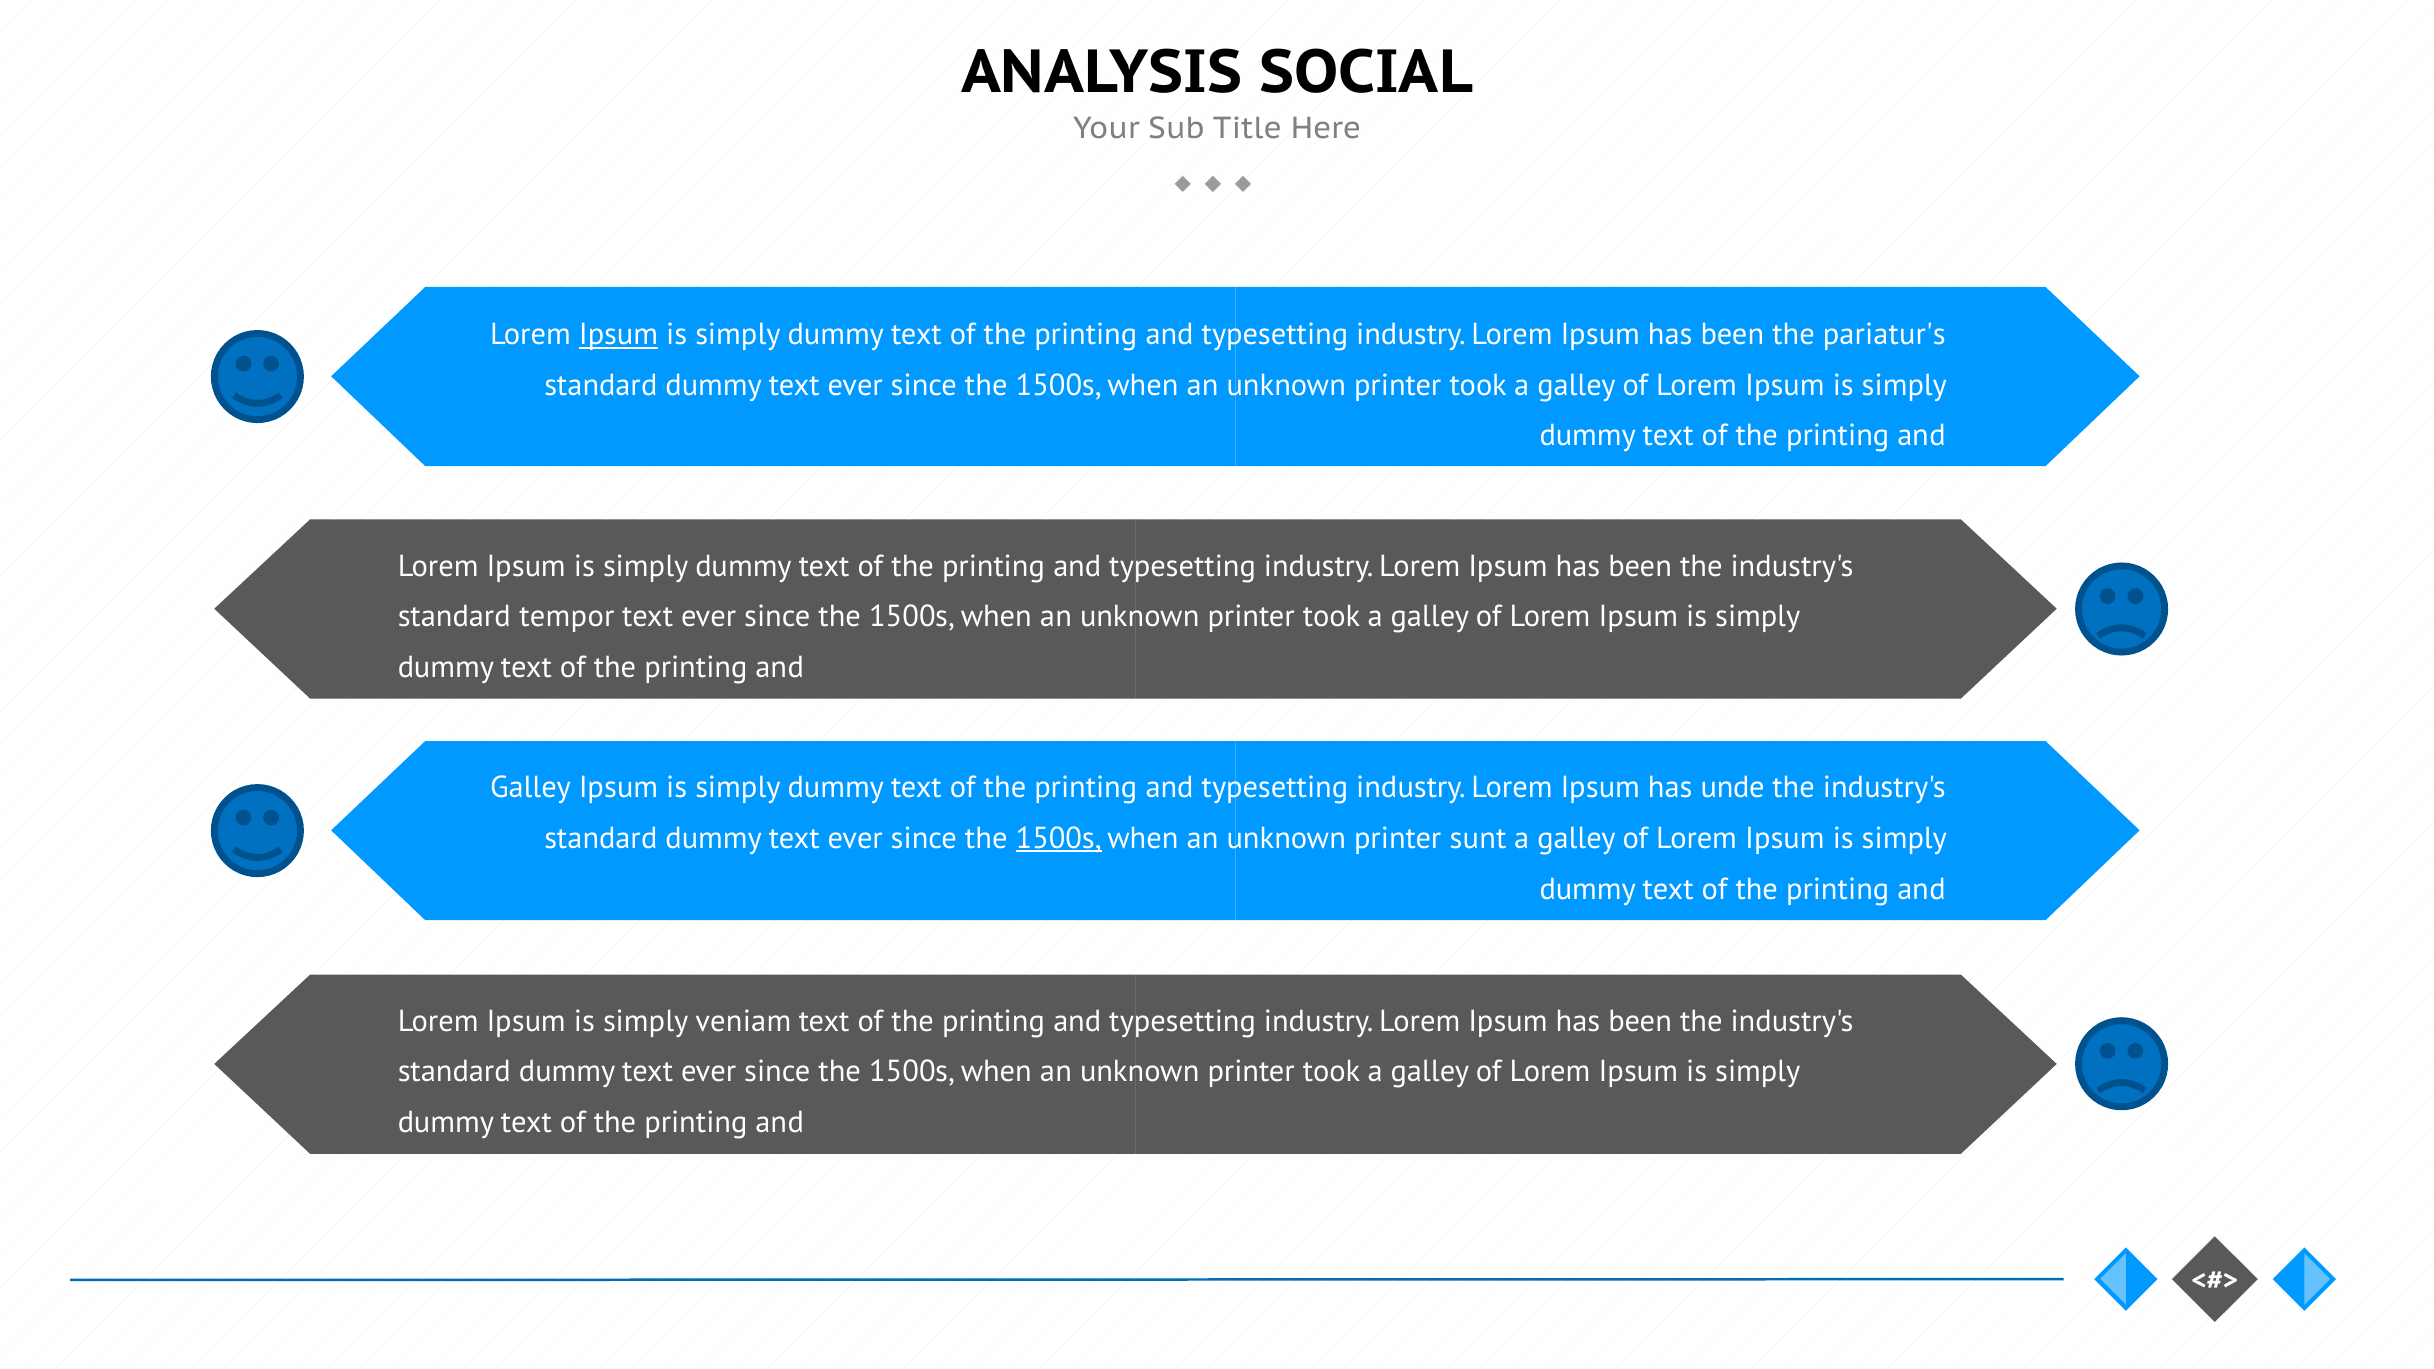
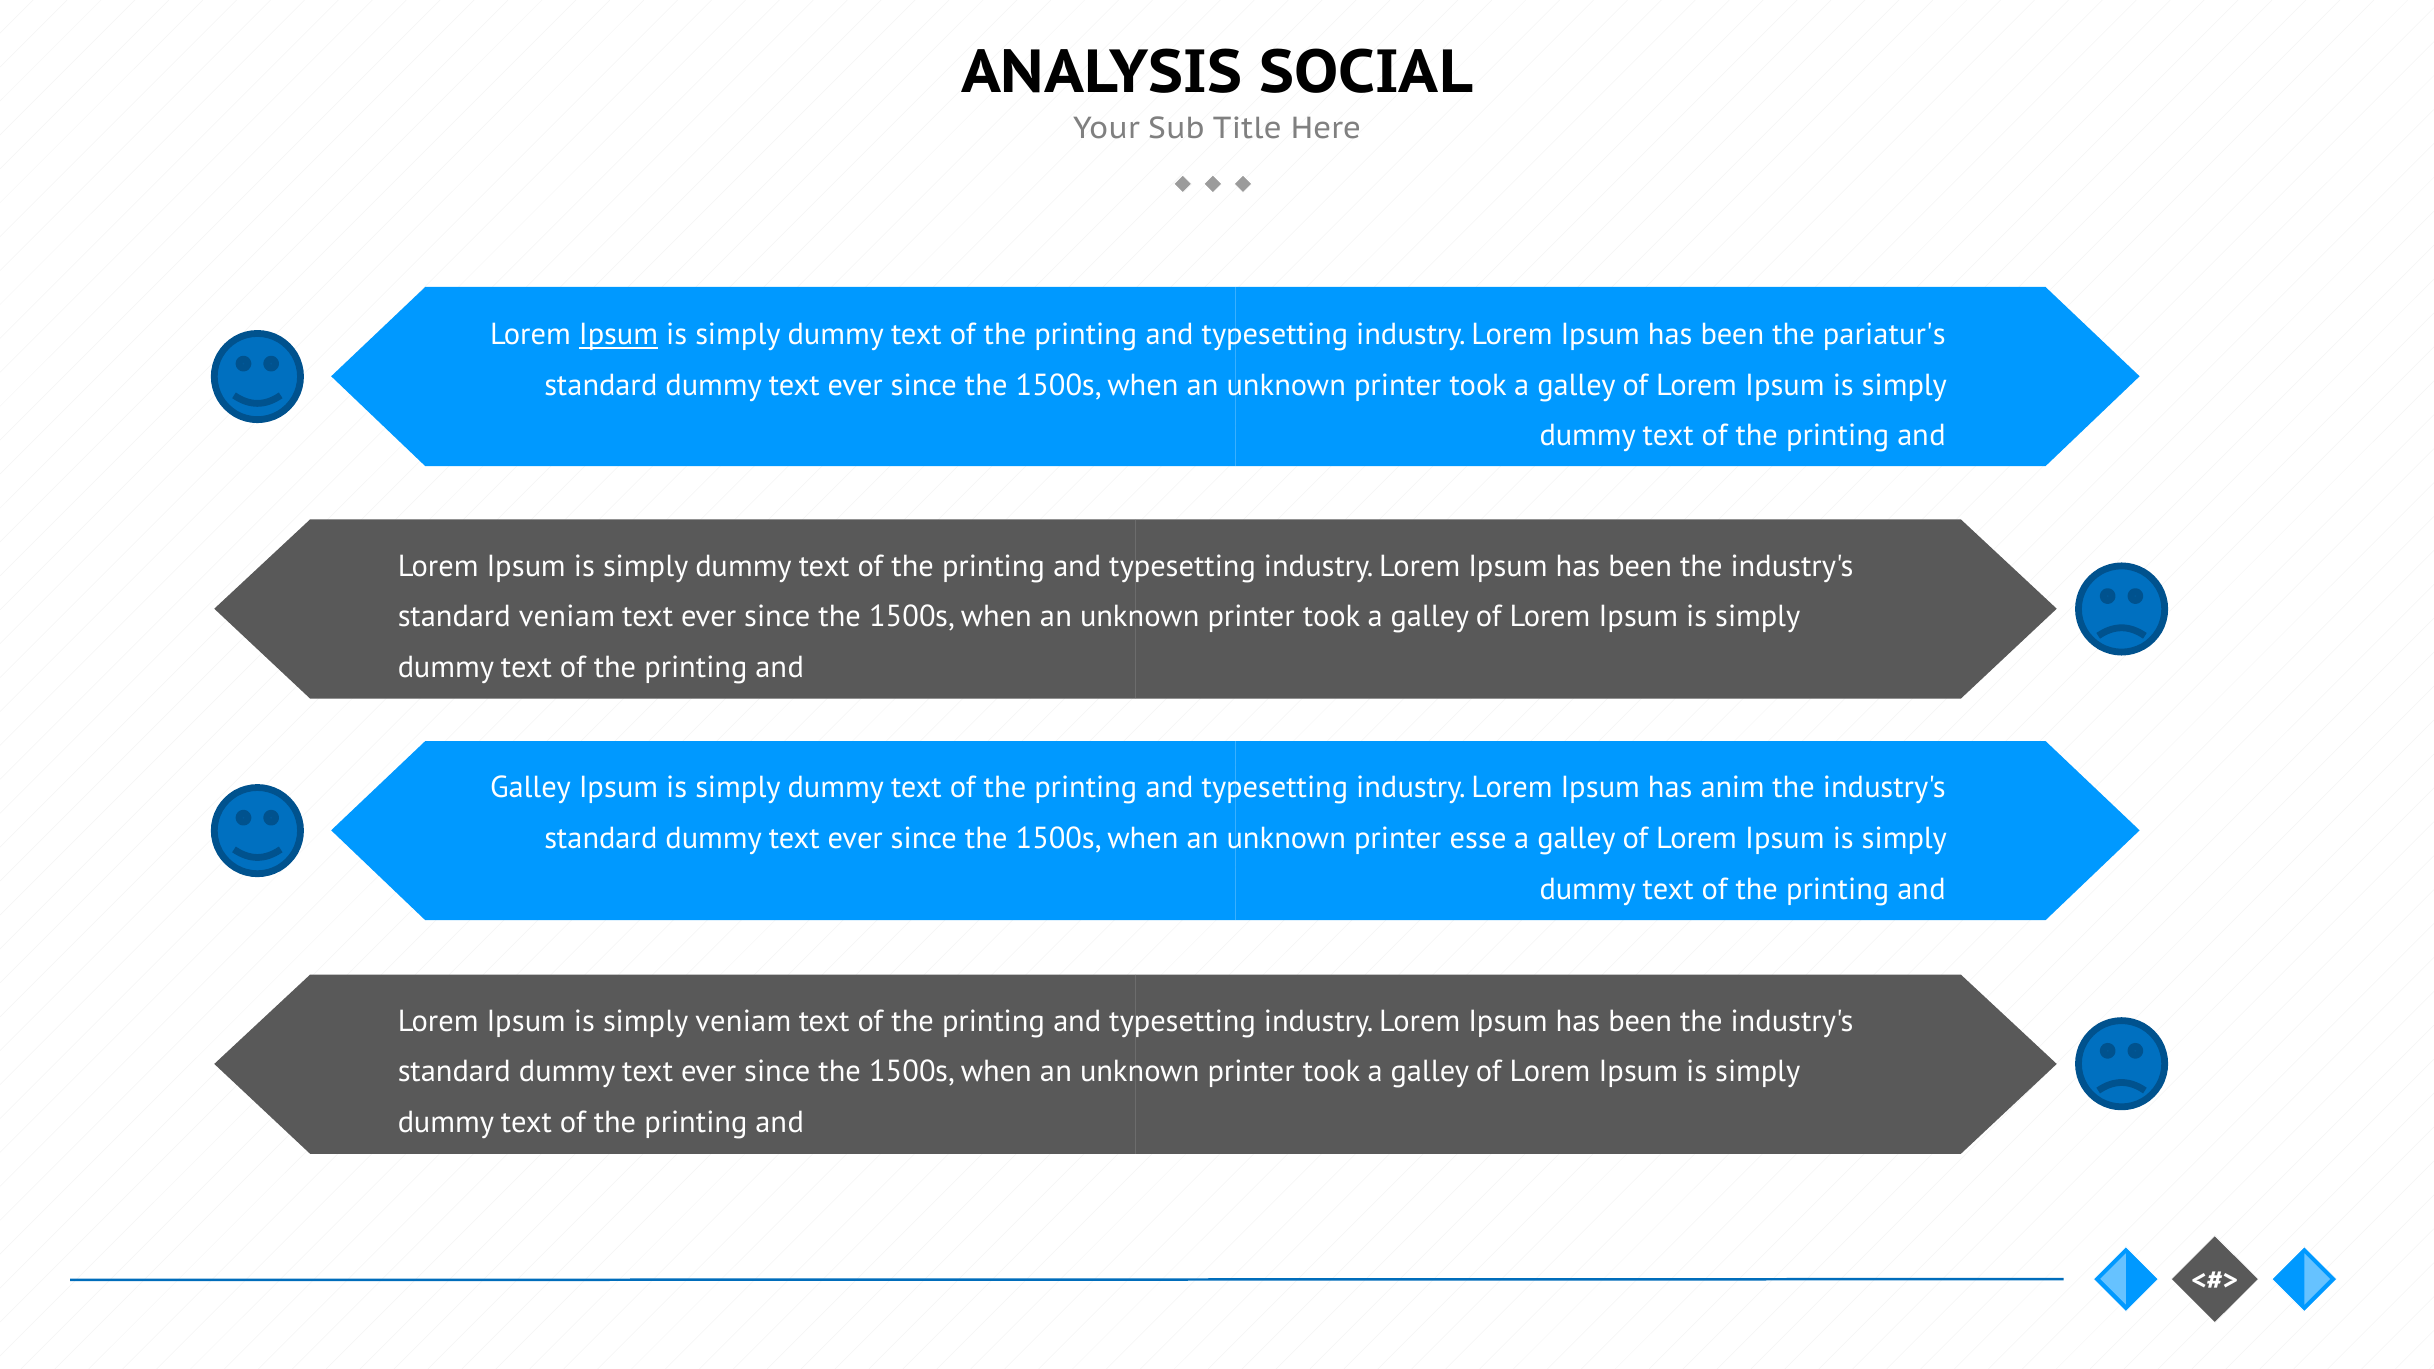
standard tempor: tempor -> veniam
unde: unde -> anim
1500s at (1059, 838) underline: present -> none
sunt: sunt -> esse
